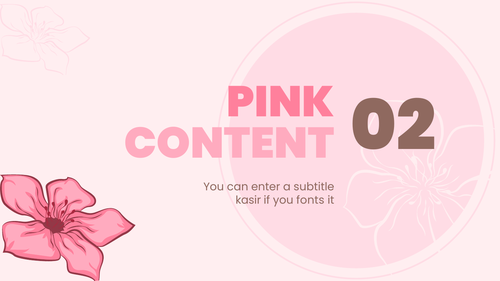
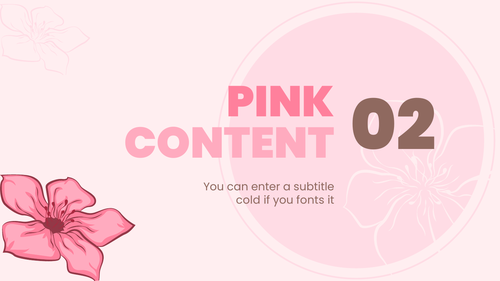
kasir: kasir -> cold
